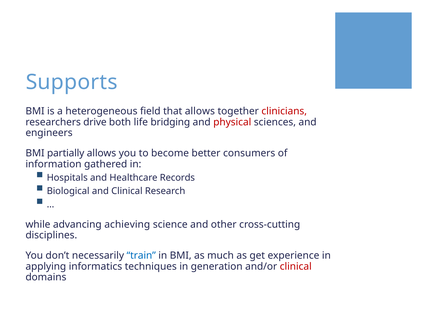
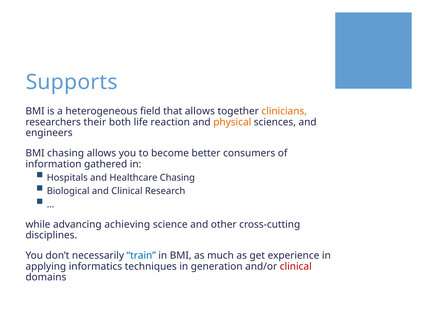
clinicians colour: red -> orange
drive: drive -> their
bridging: bridging -> reaction
physical colour: red -> orange
BMI partially: partially -> chasing
Healthcare Records: Records -> Chasing
